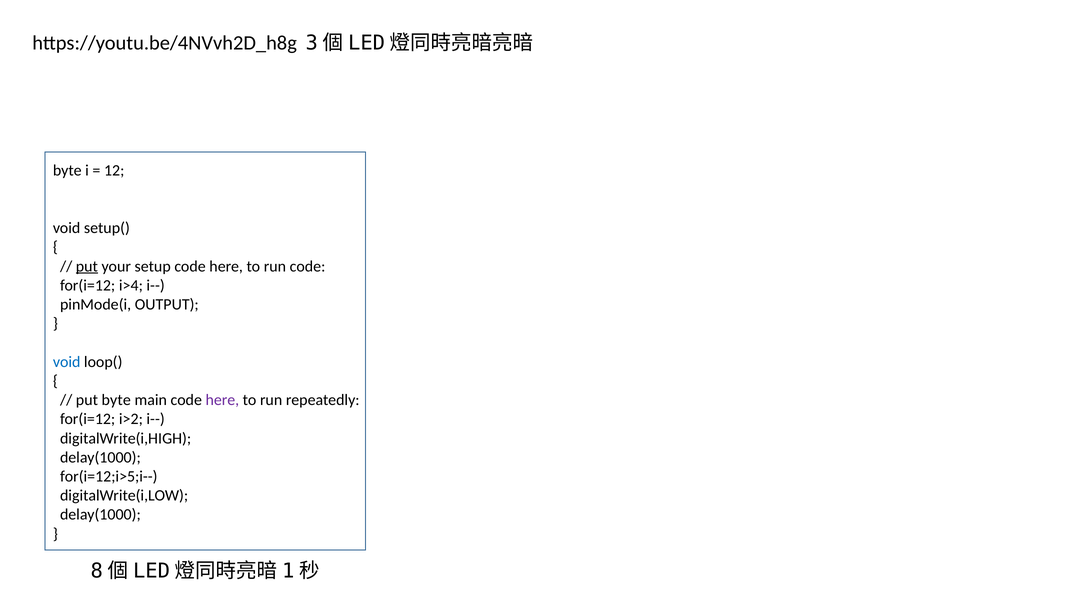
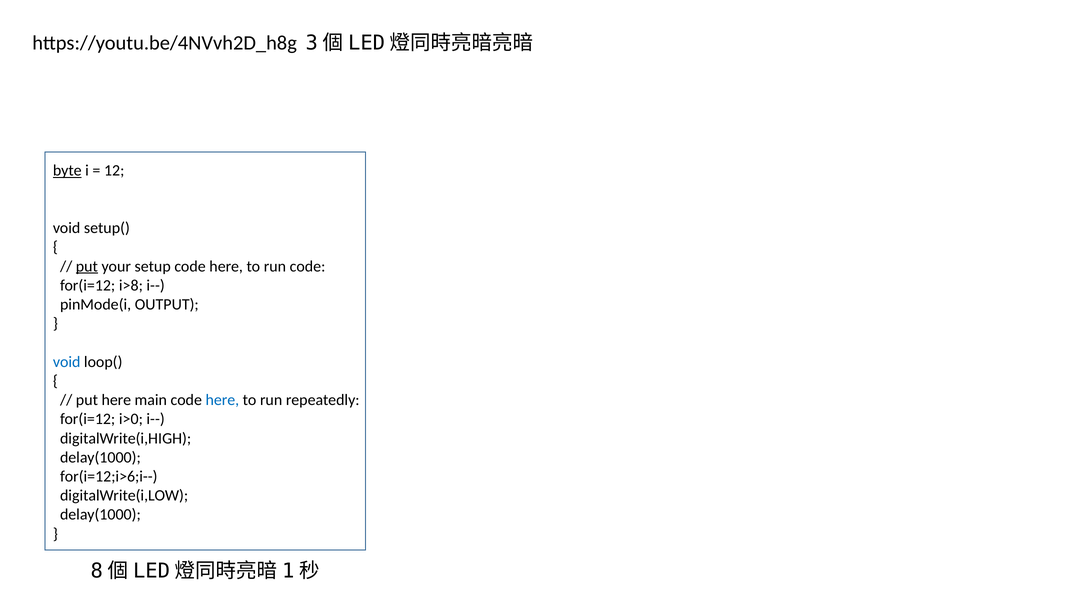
byte at (67, 171) underline: none -> present
i>4: i>4 -> i>8
put byte: byte -> here
here at (222, 400) colour: purple -> blue
i>2: i>2 -> i>0
for(i=12;i>5;i--: for(i=12;i>5;i-- -> for(i=12;i>6;i--
